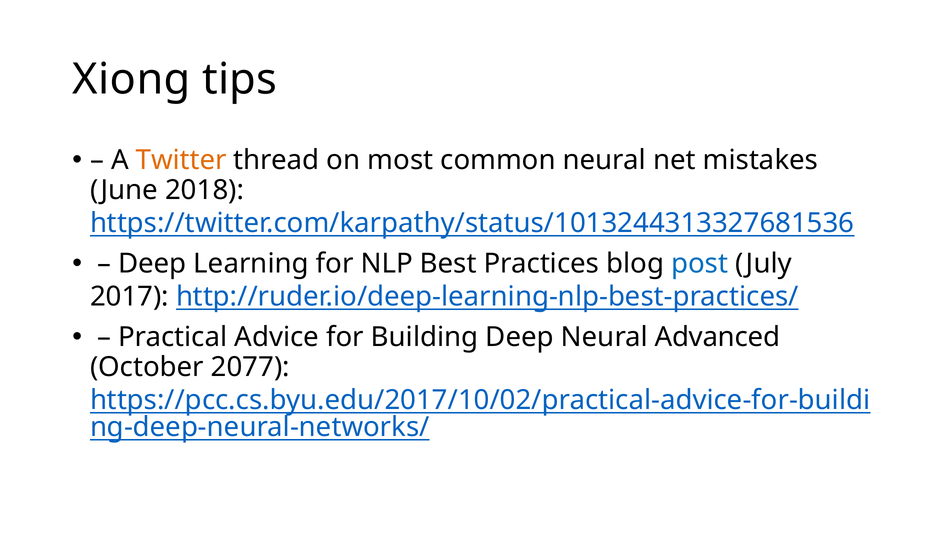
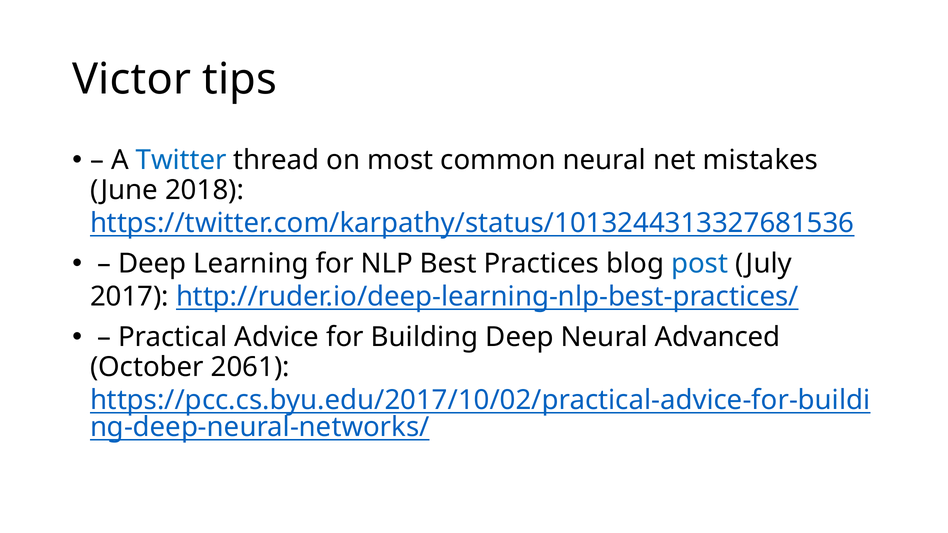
Xiong: Xiong -> Victor
Twitter colour: orange -> blue
2077: 2077 -> 2061
